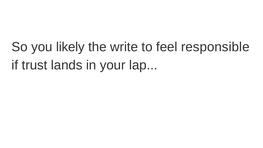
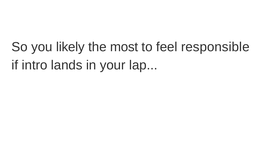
write: write -> most
trust: trust -> intro
